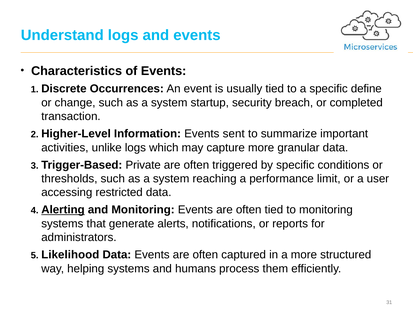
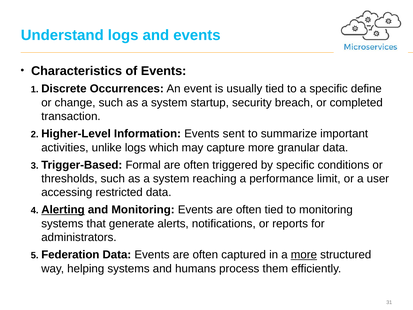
Private: Private -> Formal
Likelihood: Likelihood -> Federation
more at (304, 255) underline: none -> present
